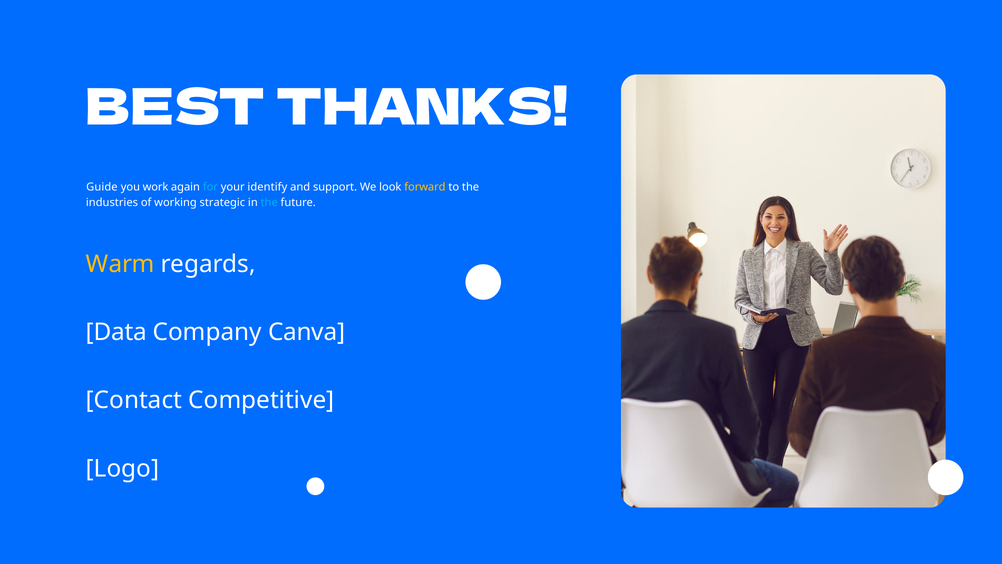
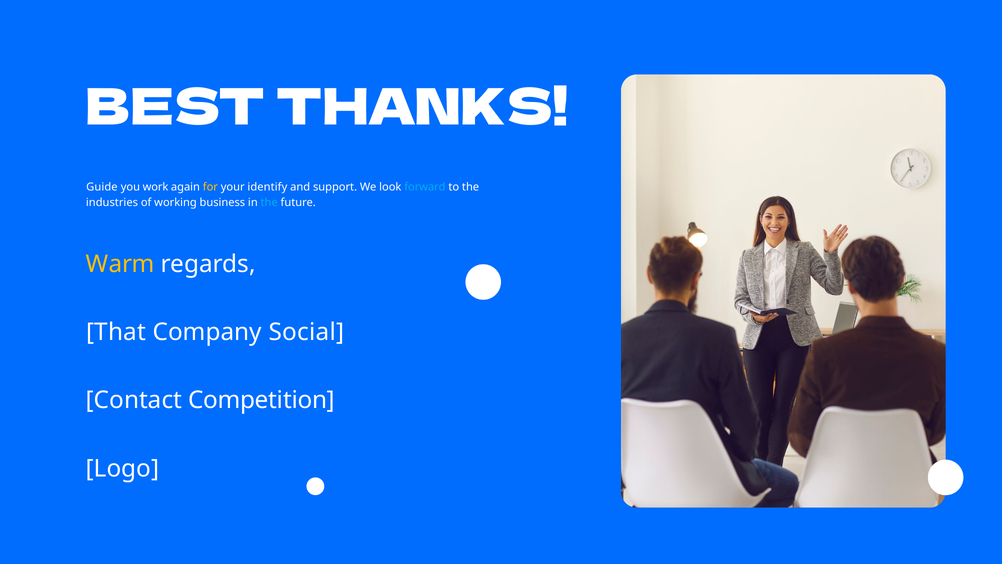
for colour: light blue -> yellow
forward colour: yellow -> light blue
strategic: strategic -> business
Data: Data -> That
Canva: Canva -> Social
Competitive: Competitive -> Competition
